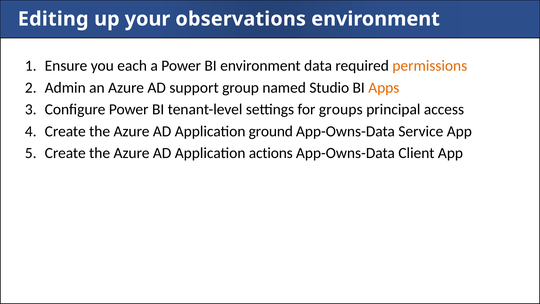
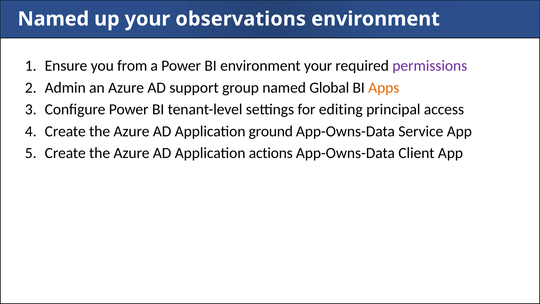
Editing at (53, 19): Editing -> Named
each: each -> from
environment data: data -> your
permissions colour: orange -> purple
Studio: Studio -> Global
groups: groups -> editing
